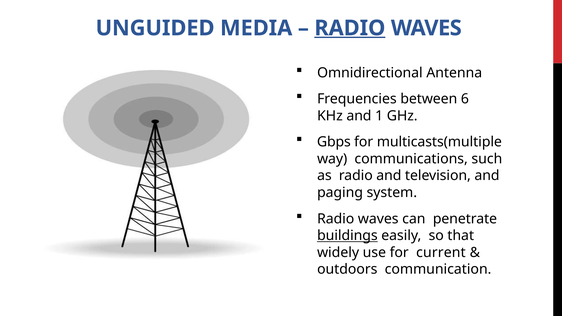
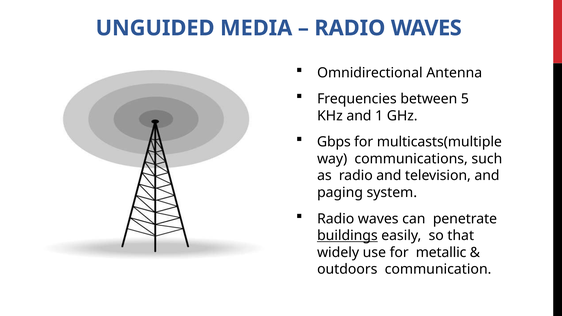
RADIO at (350, 28) underline: present -> none
6: 6 -> 5
current: current -> metallic
